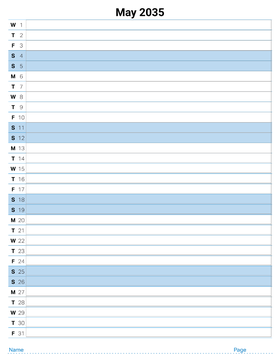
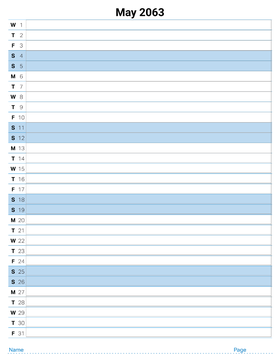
2035: 2035 -> 2063
